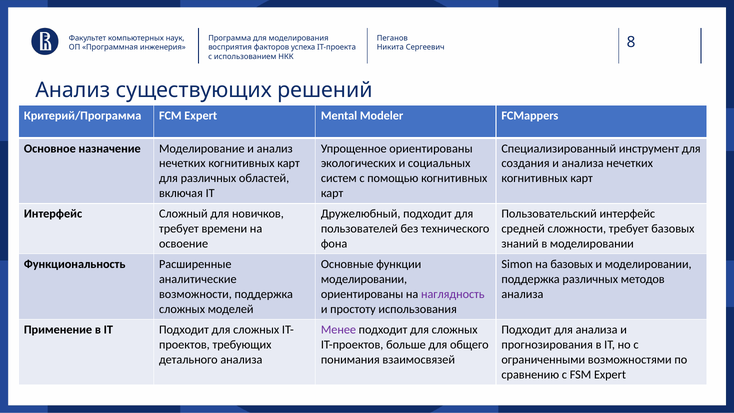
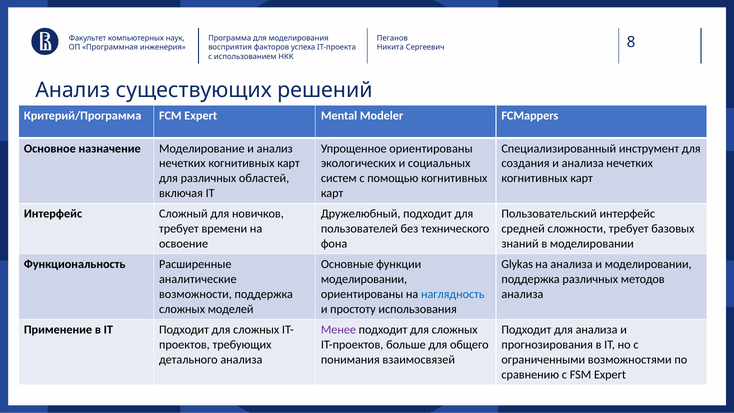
Simon: Simon -> Glykas
на базовых: базовых -> анализа
наглядность colour: purple -> blue
